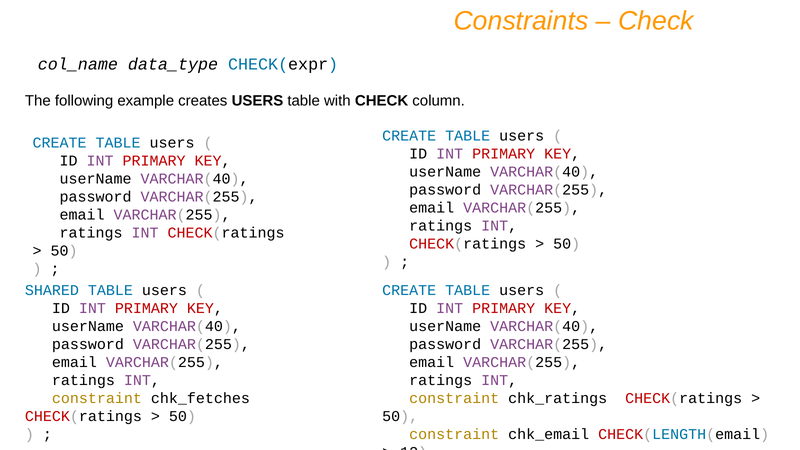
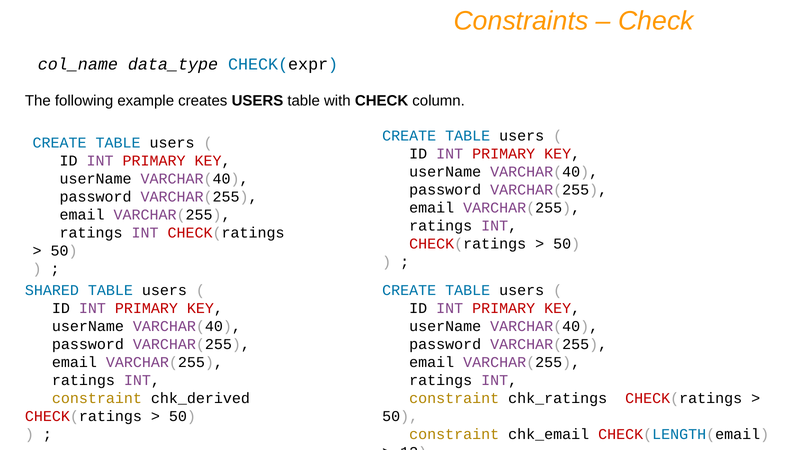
chk_fetches: chk_fetches -> chk_derived
